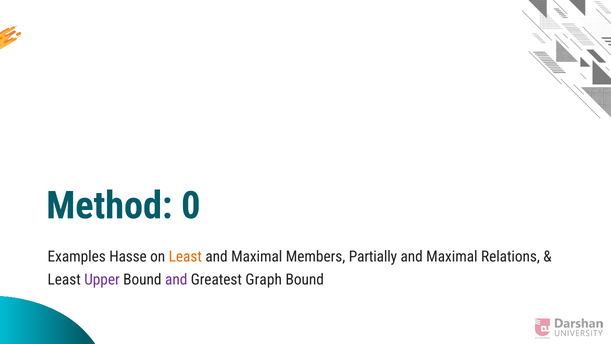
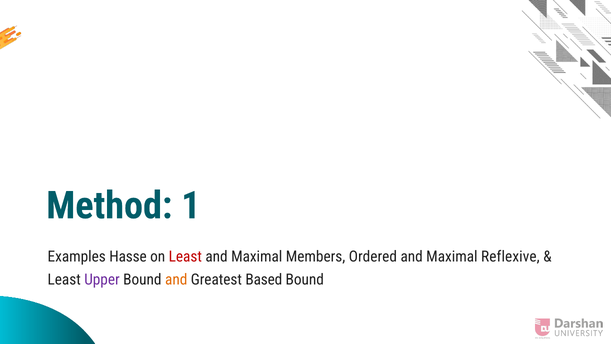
0: 0 -> 1
Least at (185, 257) colour: orange -> red
Partially: Partially -> Ordered
Relations: Relations -> Reflexive
and at (176, 280) colour: purple -> orange
Graph: Graph -> Based
